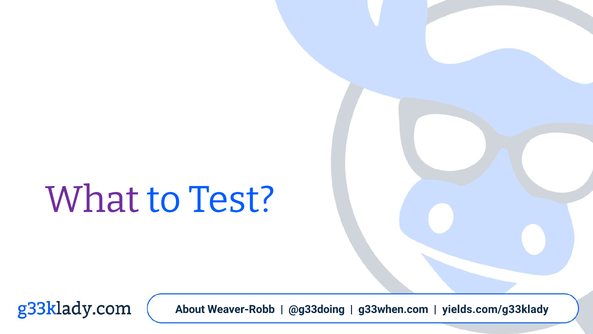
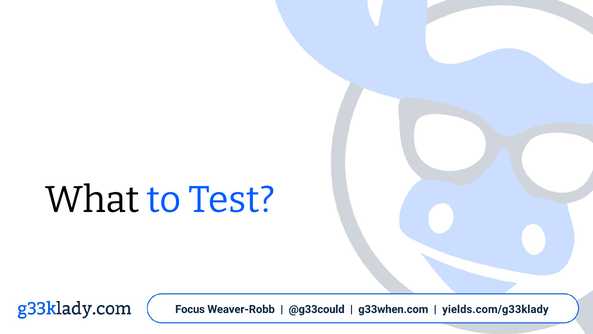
What colour: purple -> black
About: About -> Focus
@g33doing: @g33doing -> @g33could
